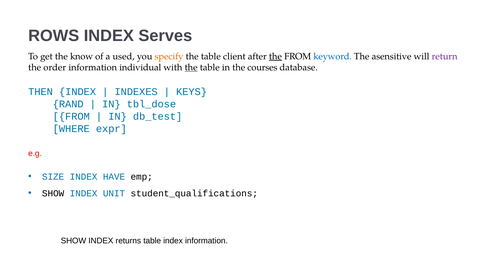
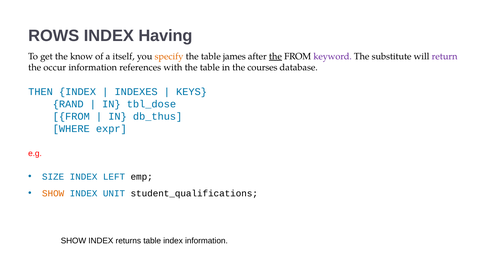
Serves: Serves -> Having
used: used -> itself
client: client -> james
keyword colour: blue -> purple
asensitive: asensitive -> substitute
order: order -> occur
individual: individual -> references
the at (191, 67) underline: present -> none
db_test: db_test -> db_thus
HAVE: HAVE -> LEFT
SHOW at (53, 193) colour: black -> orange
